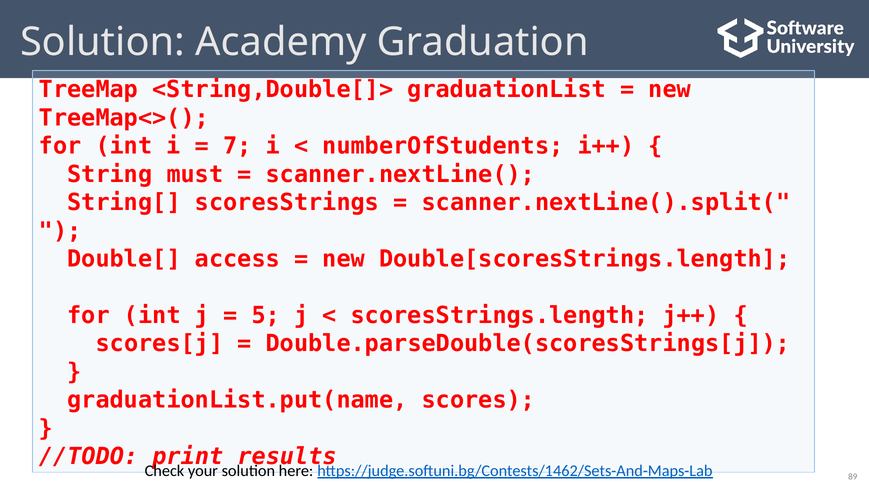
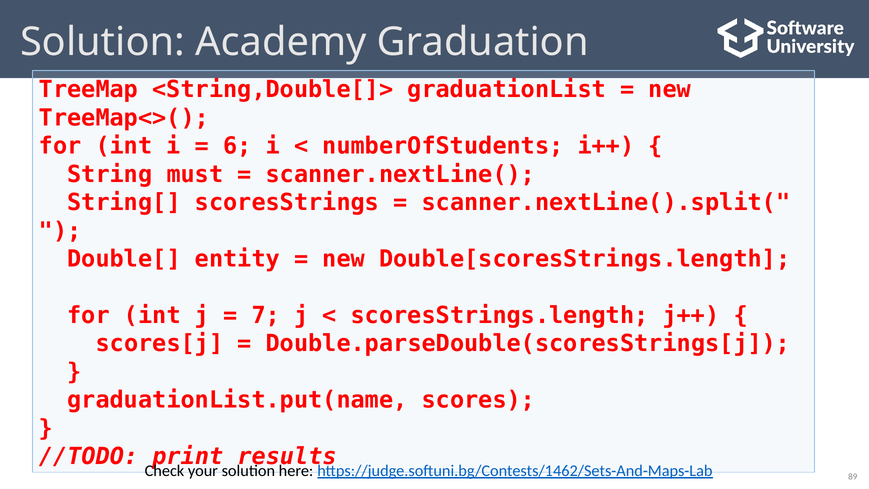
7: 7 -> 6
access: access -> entity
5: 5 -> 7
